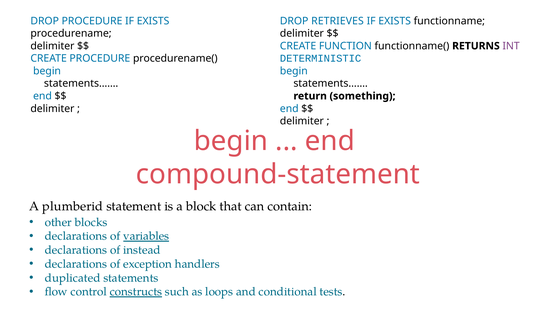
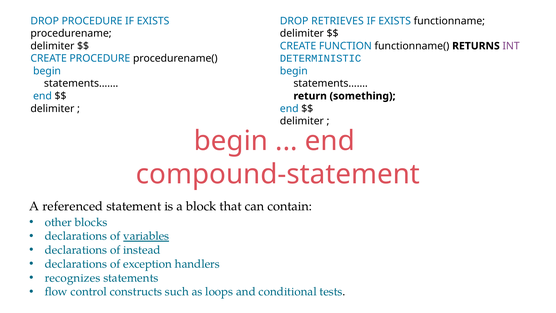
plumberid: plumberid -> referenced
duplicated: duplicated -> recognizes
constructs underline: present -> none
